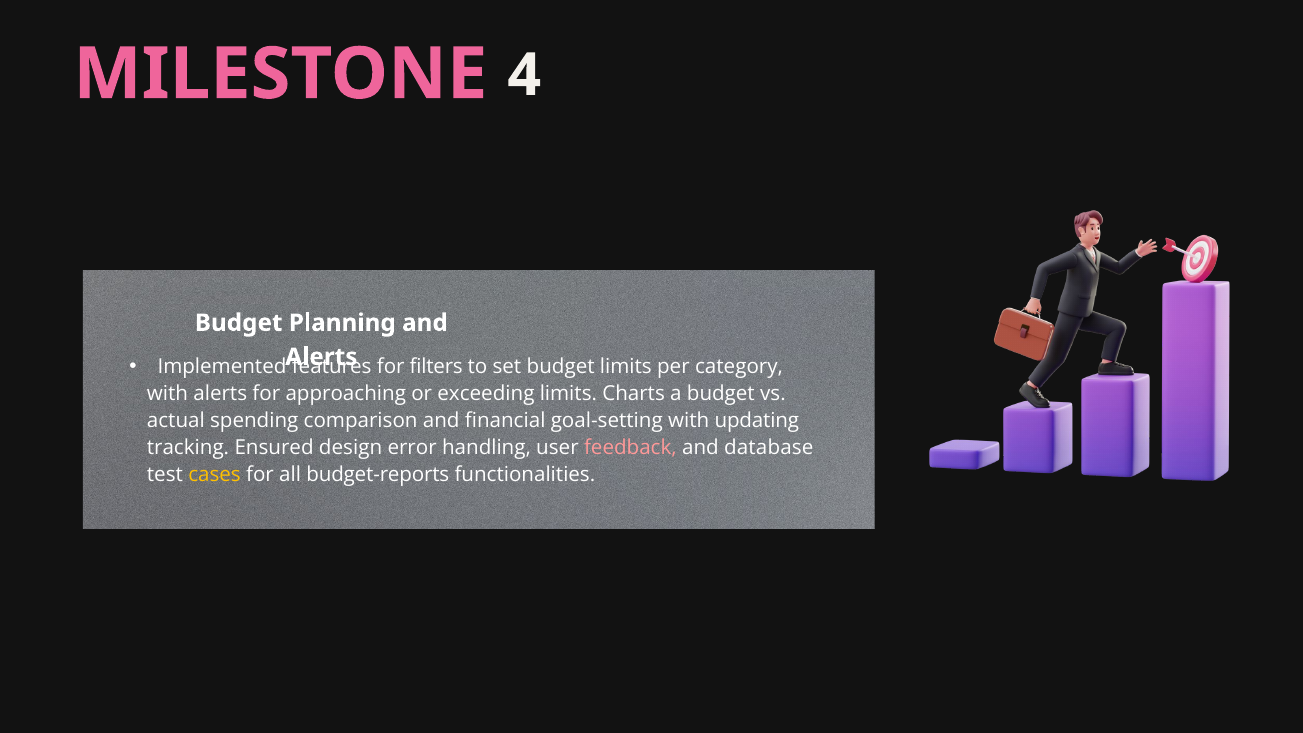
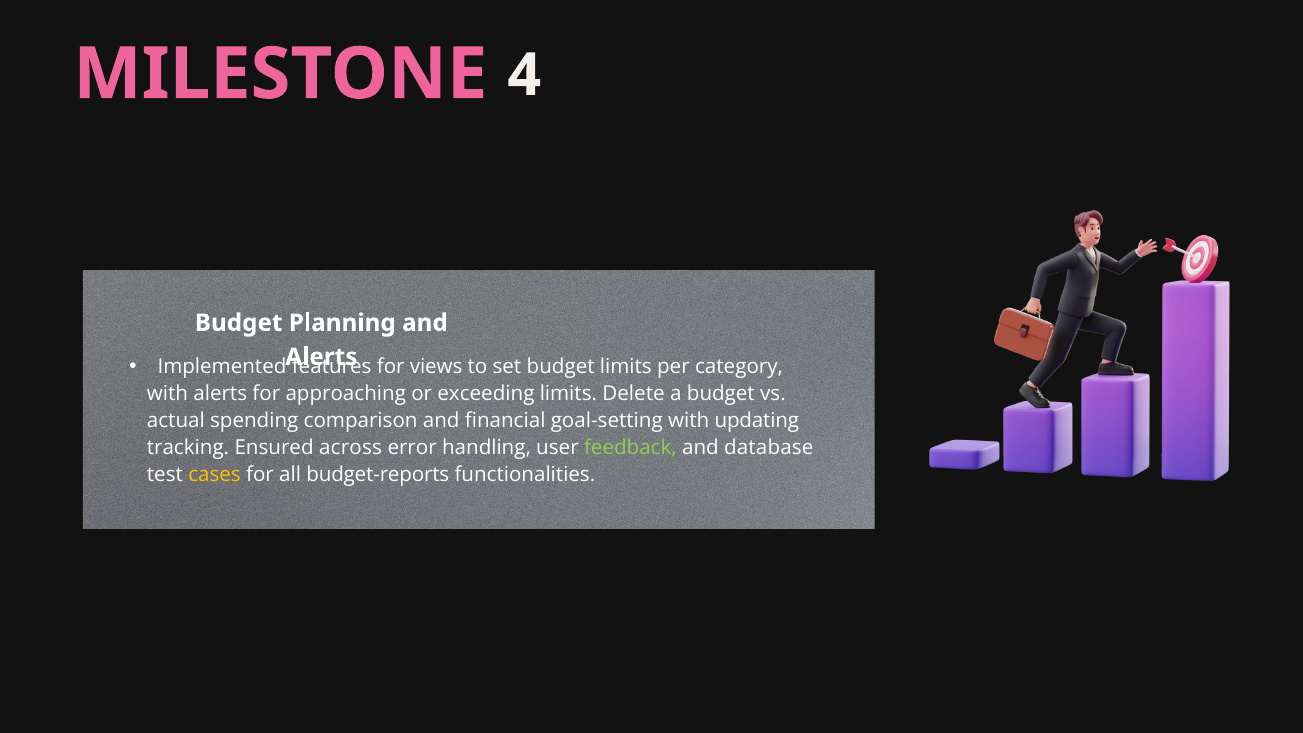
filters: filters -> views
Charts: Charts -> Delete
design: design -> across
feedback colour: pink -> light green
